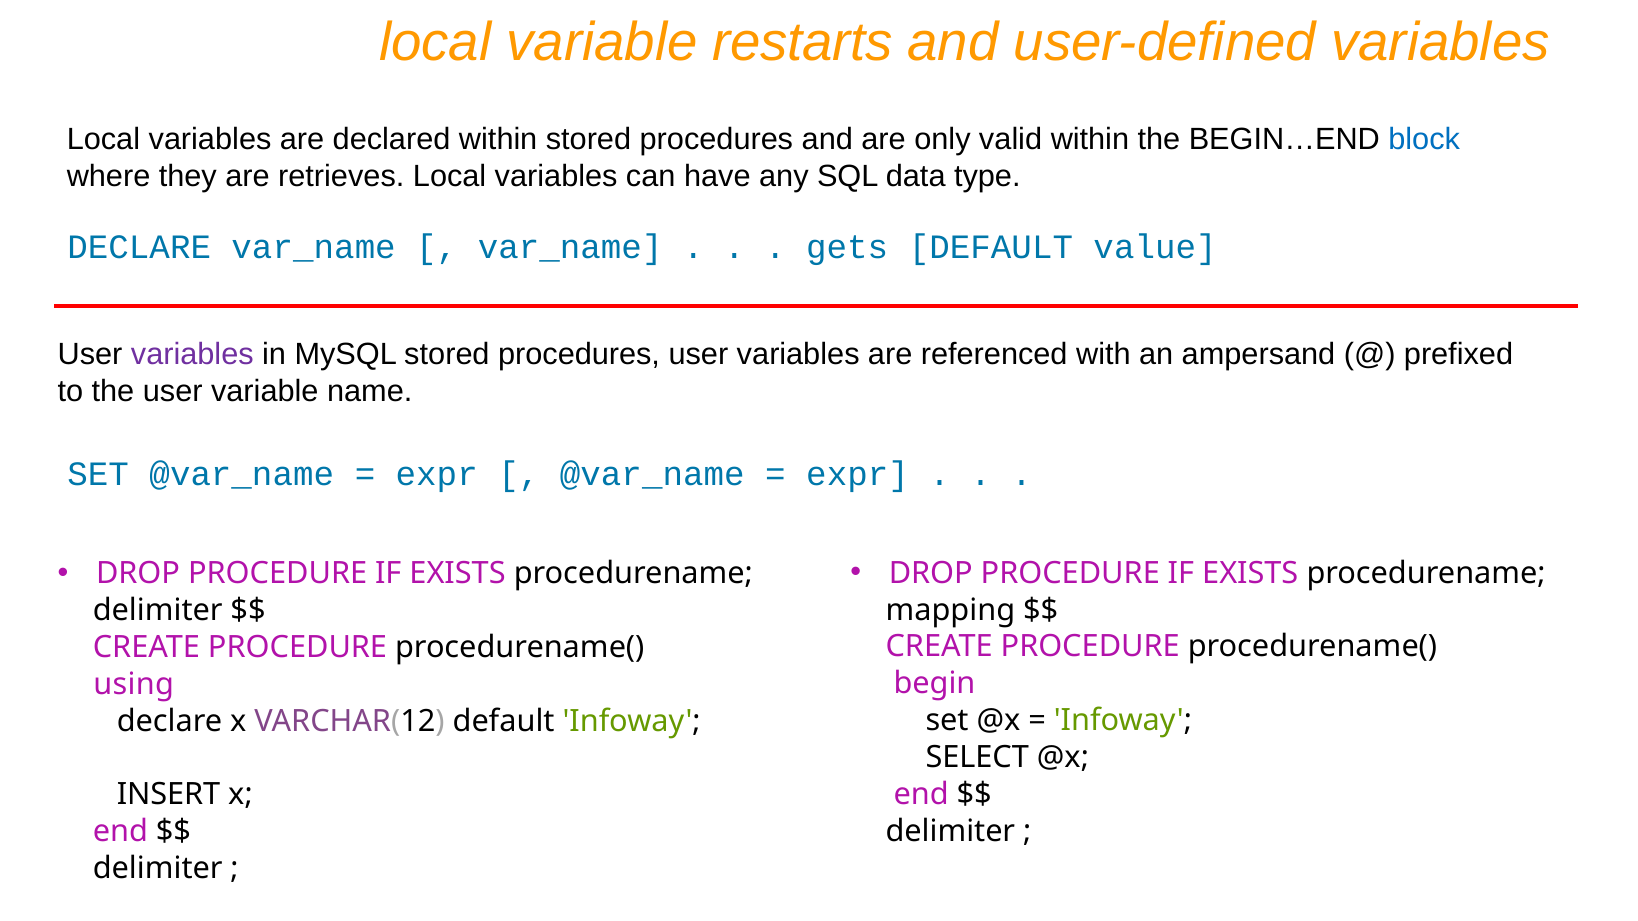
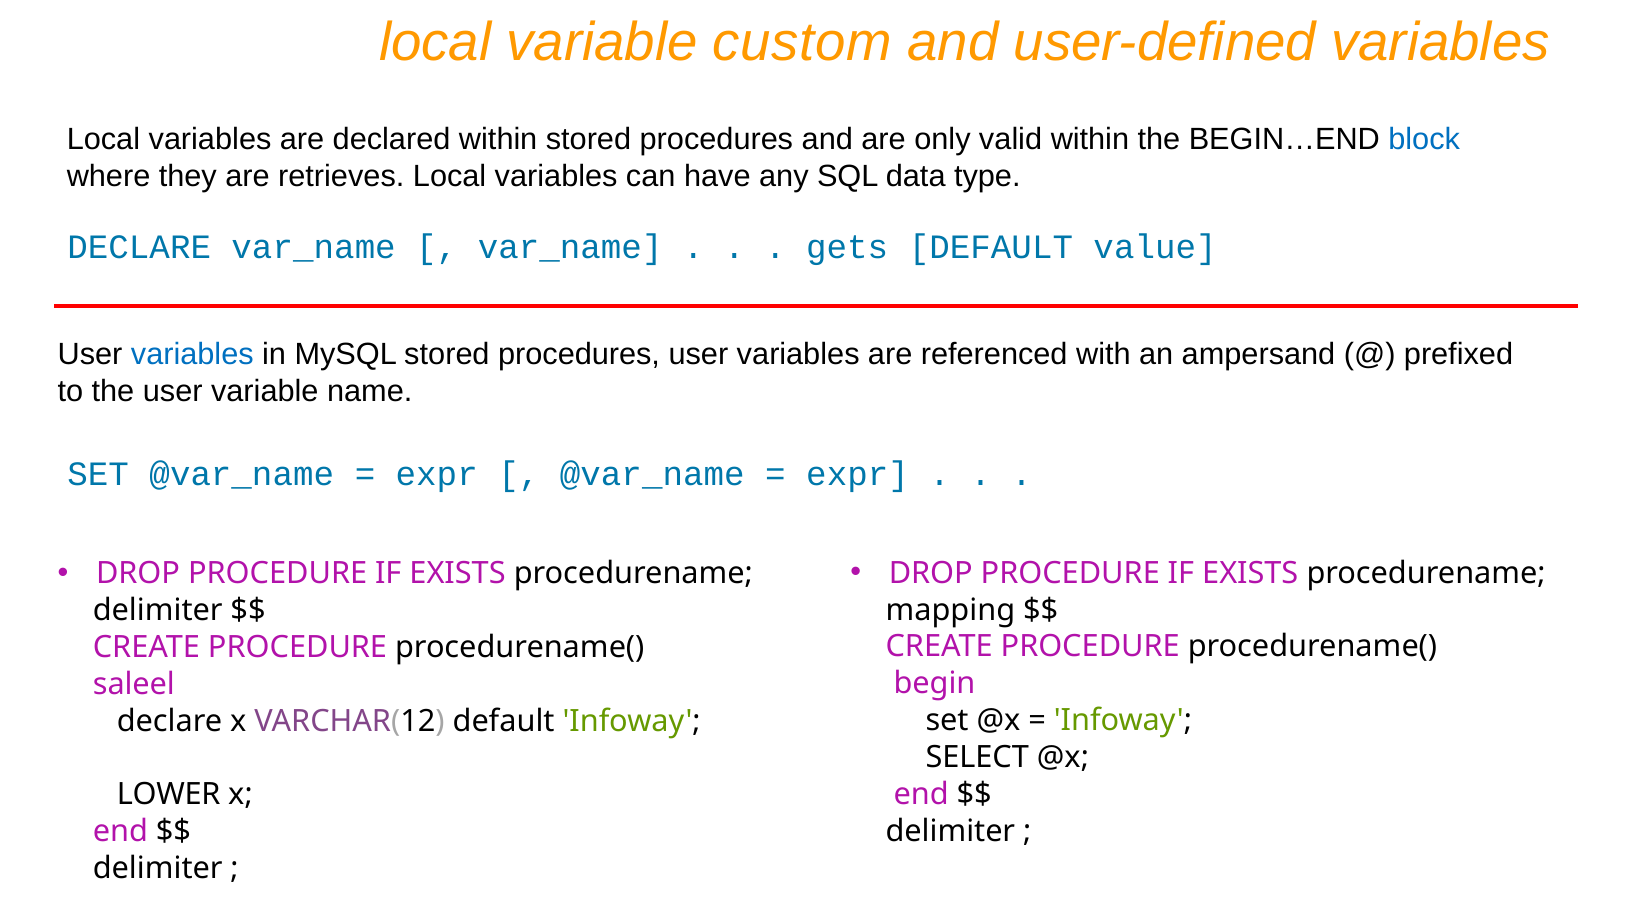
restarts: restarts -> custom
variables at (192, 354) colour: purple -> blue
using: using -> saleel
INSERT: INSERT -> LOWER
